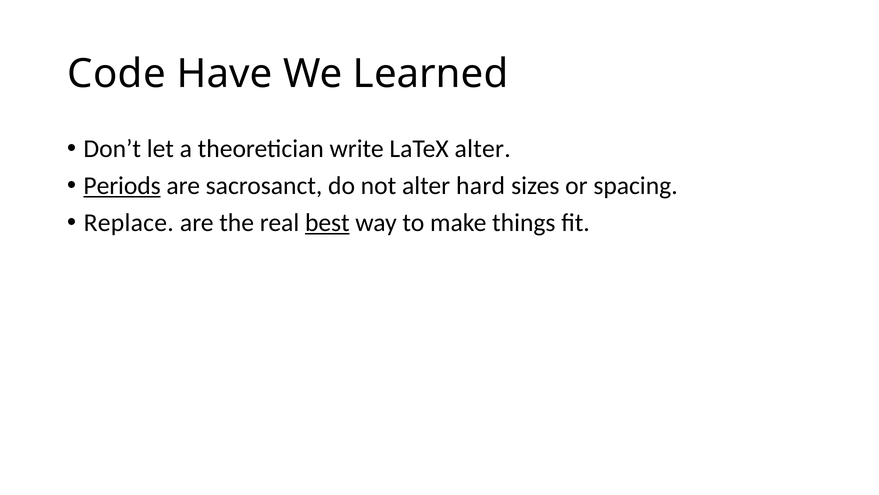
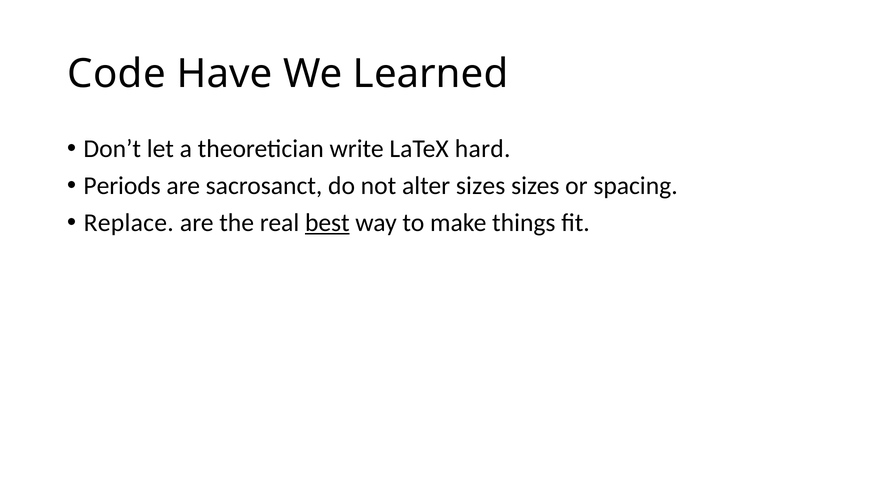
LaTeX alter: alter -> hard
Periods underline: present -> none
alter hard: hard -> sizes
